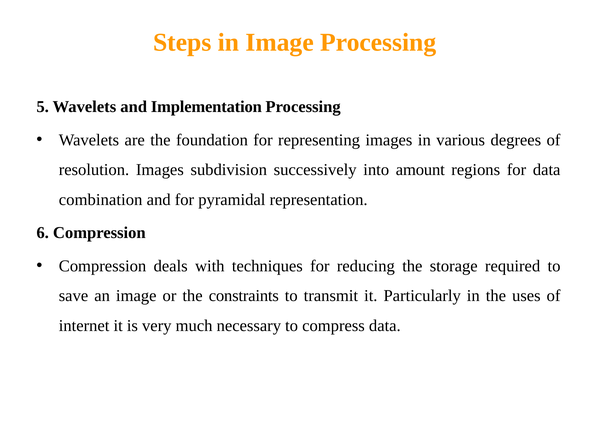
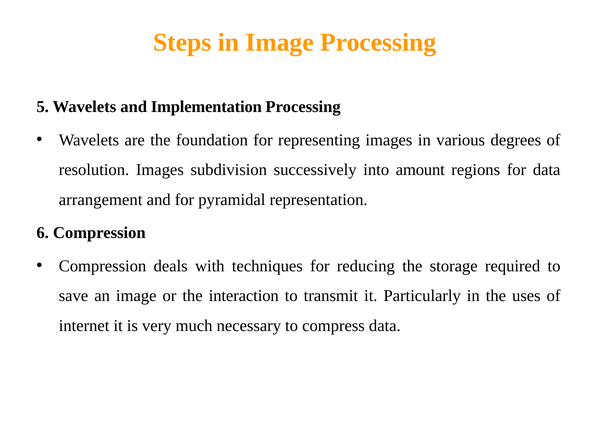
combination: combination -> arrangement
constraints: constraints -> interaction
